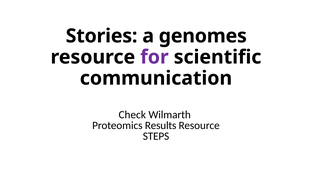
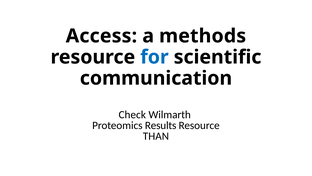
Stories: Stories -> Access
genomes: genomes -> methods
for colour: purple -> blue
STEPS: STEPS -> THAN
